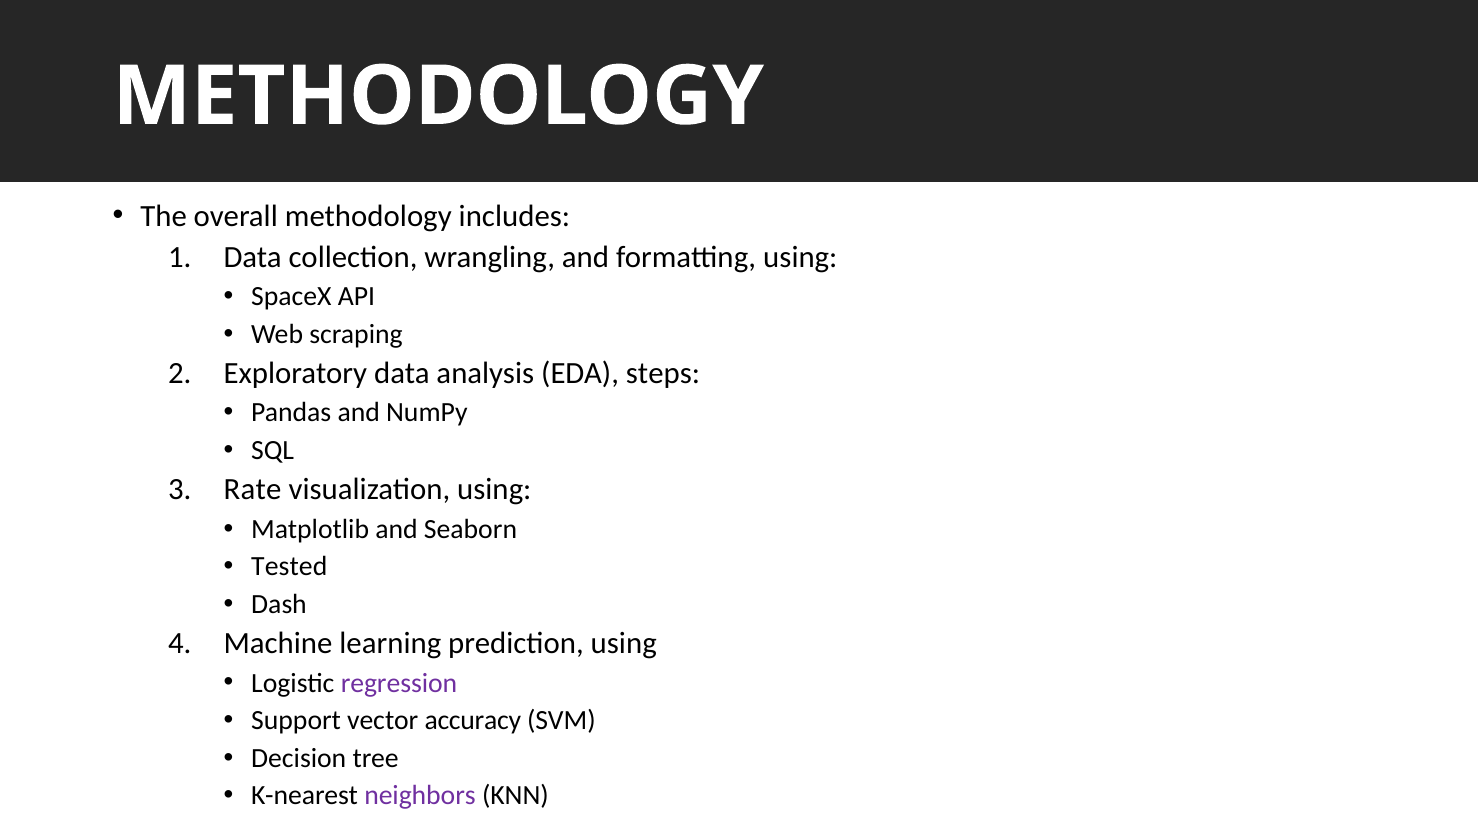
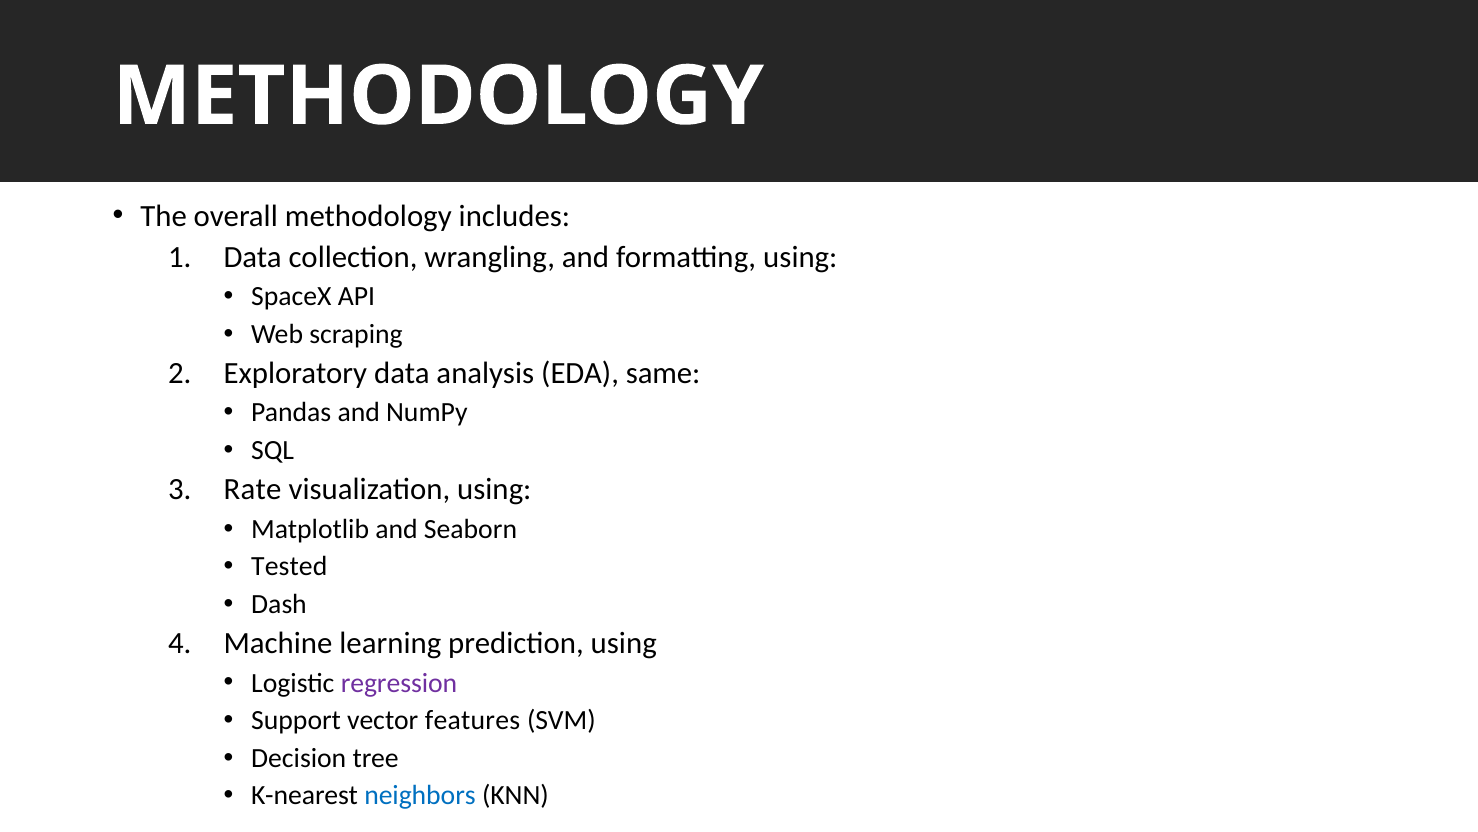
steps: steps -> same
accuracy: accuracy -> features
neighbors colour: purple -> blue
